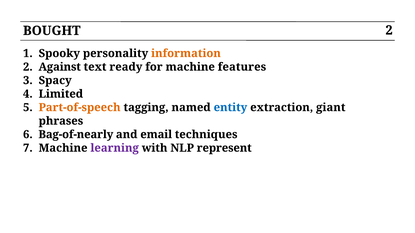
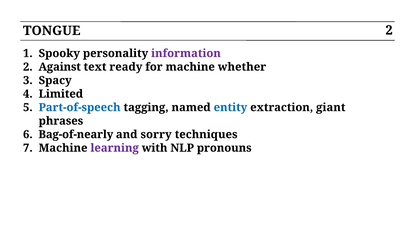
BOUGHT: BOUGHT -> TONGUE
information colour: orange -> purple
features: features -> whether
Part-of-speech colour: orange -> blue
email: email -> sorry
represent: represent -> pronouns
